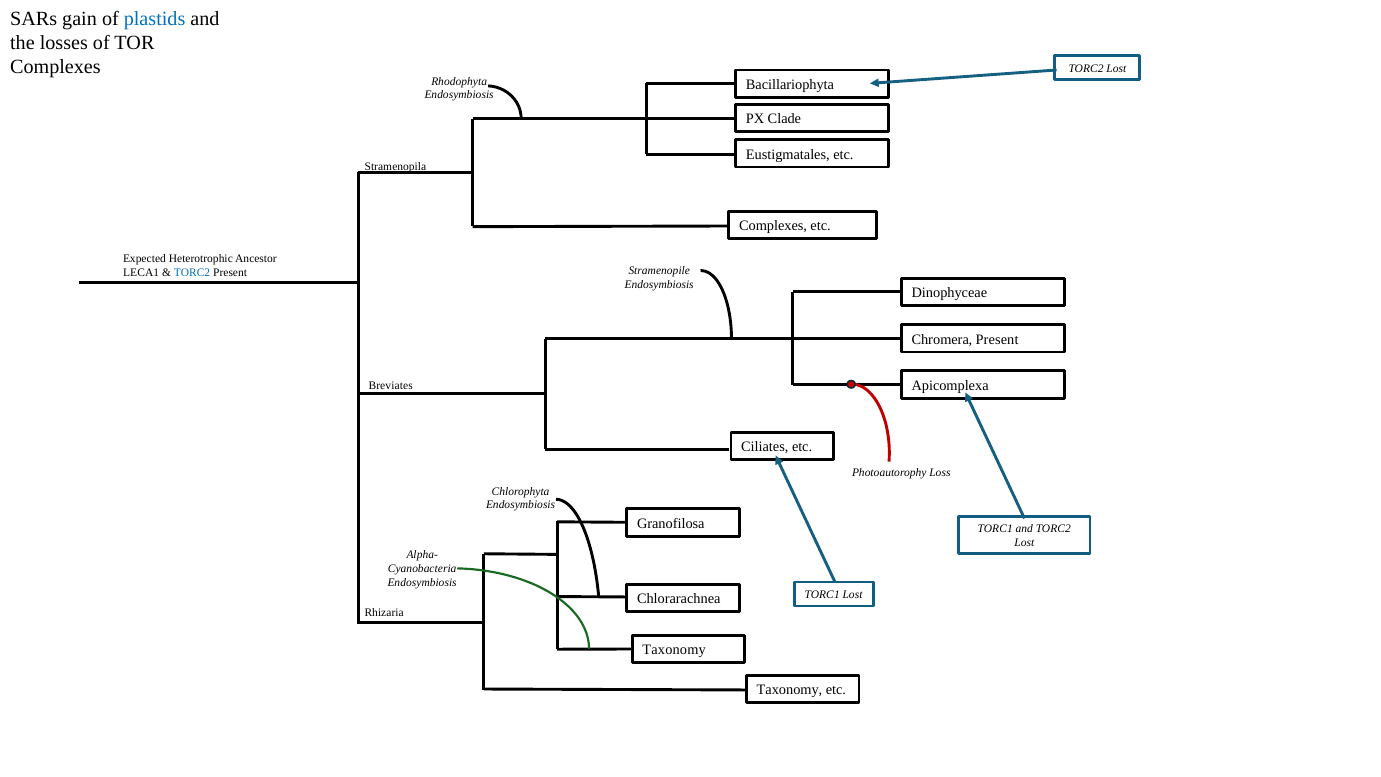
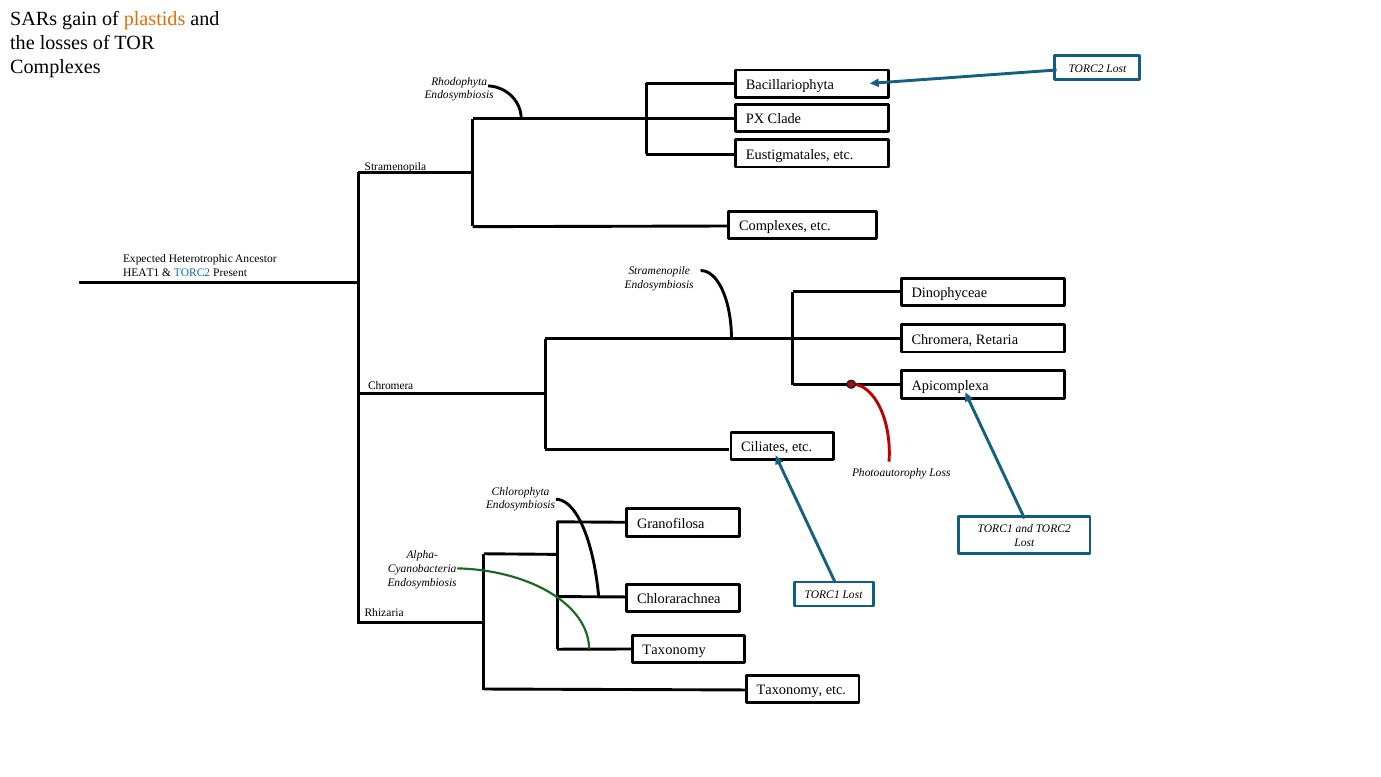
plastids colour: blue -> orange
LECA1: LECA1 -> HEAT1
Chromera Present: Present -> Retaria
Breviates at (391, 386): Breviates -> Chromera
